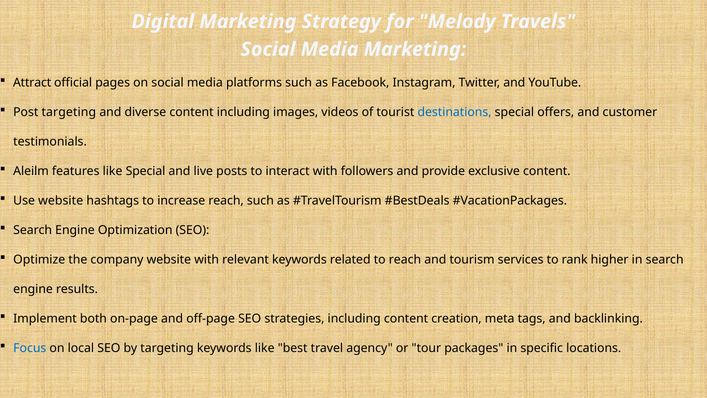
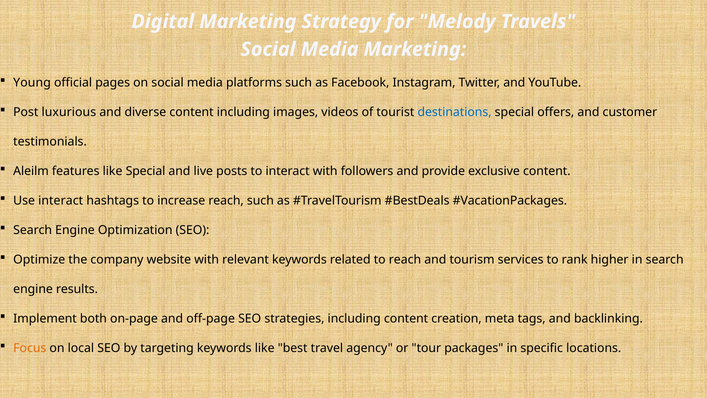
Attract: Attract -> Young
Post targeting: targeting -> luxurious
Use website: website -> interact
Focus colour: blue -> orange
